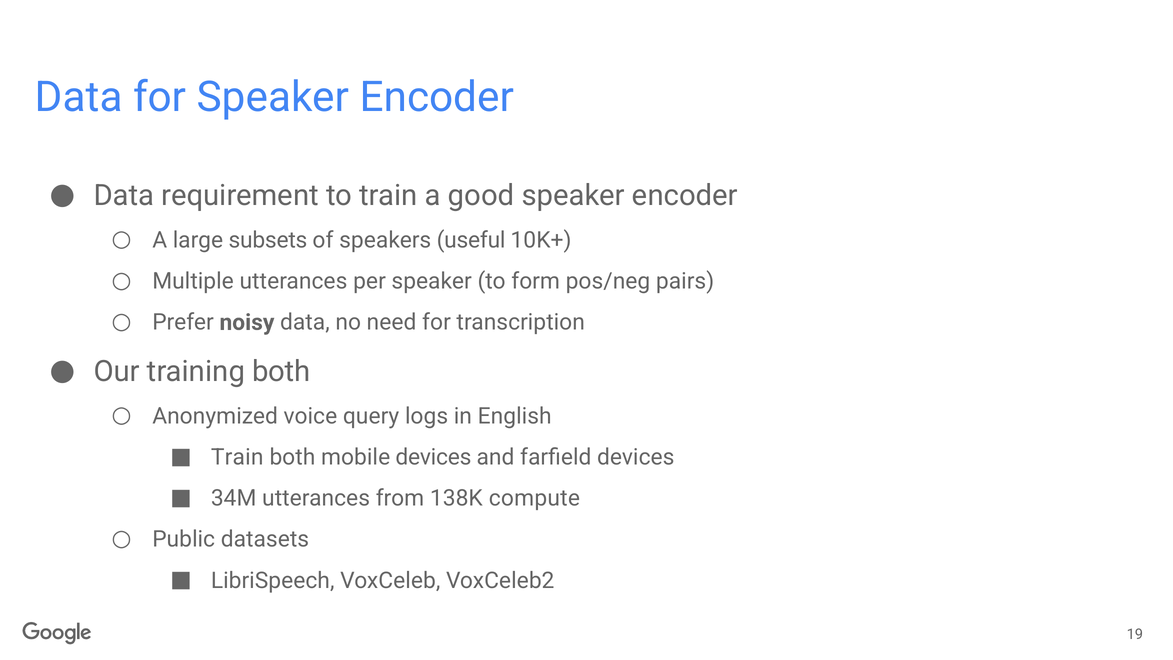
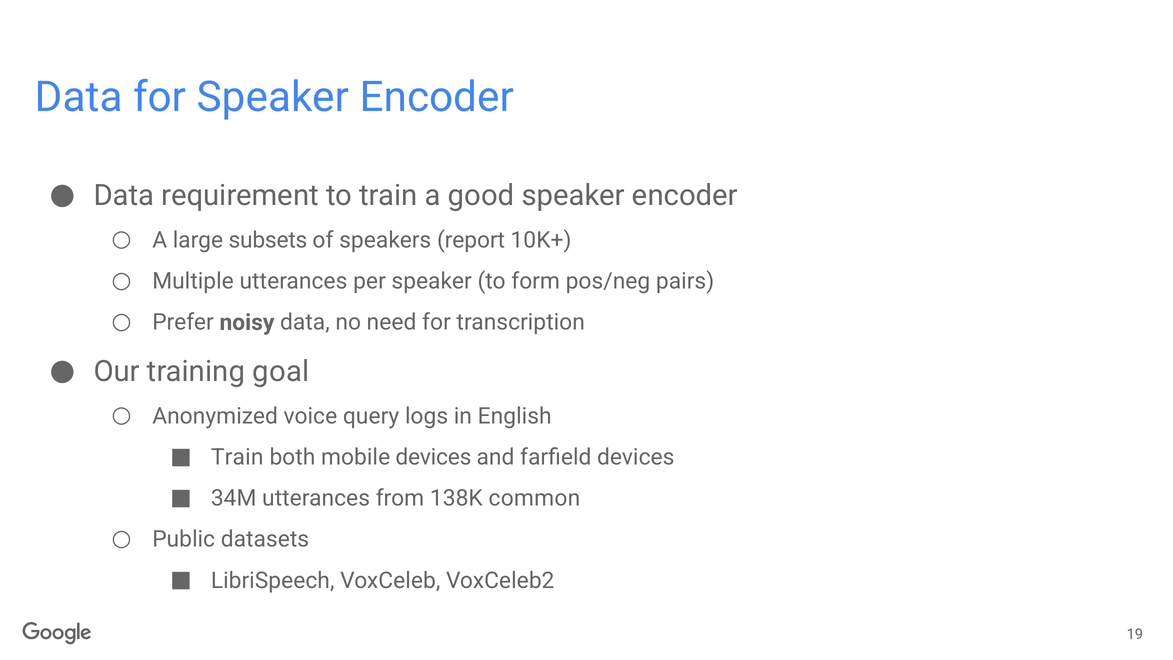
useful: useful -> report
training both: both -> goal
compute: compute -> common
